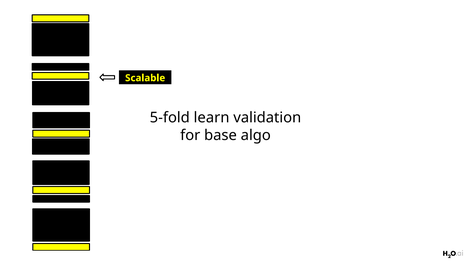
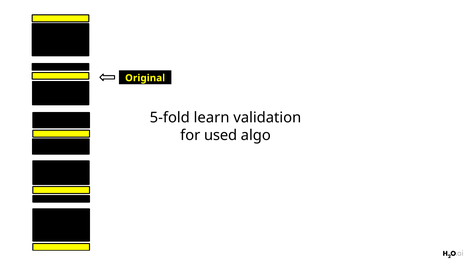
Scalable: Scalable -> Original
base: base -> used
